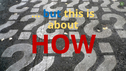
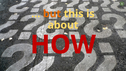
but colour: blue -> orange
